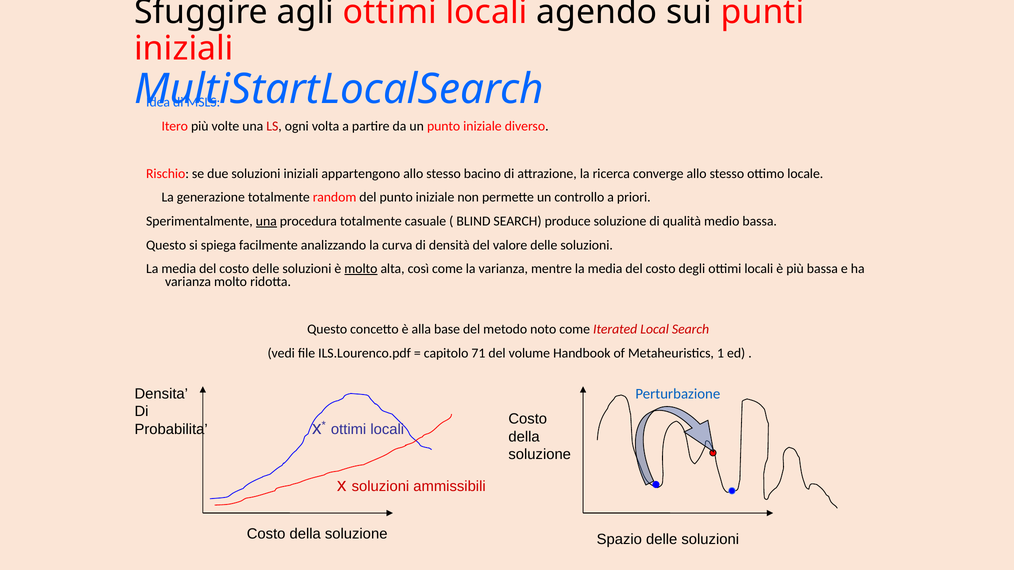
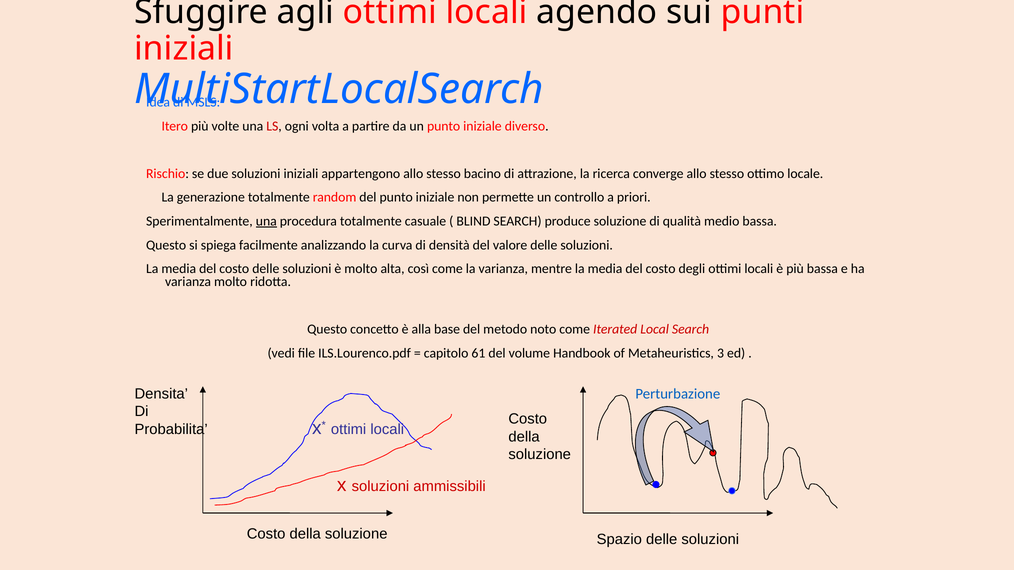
molto at (361, 269) underline: present -> none
71: 71 -> 61
1: 1 -> 3
